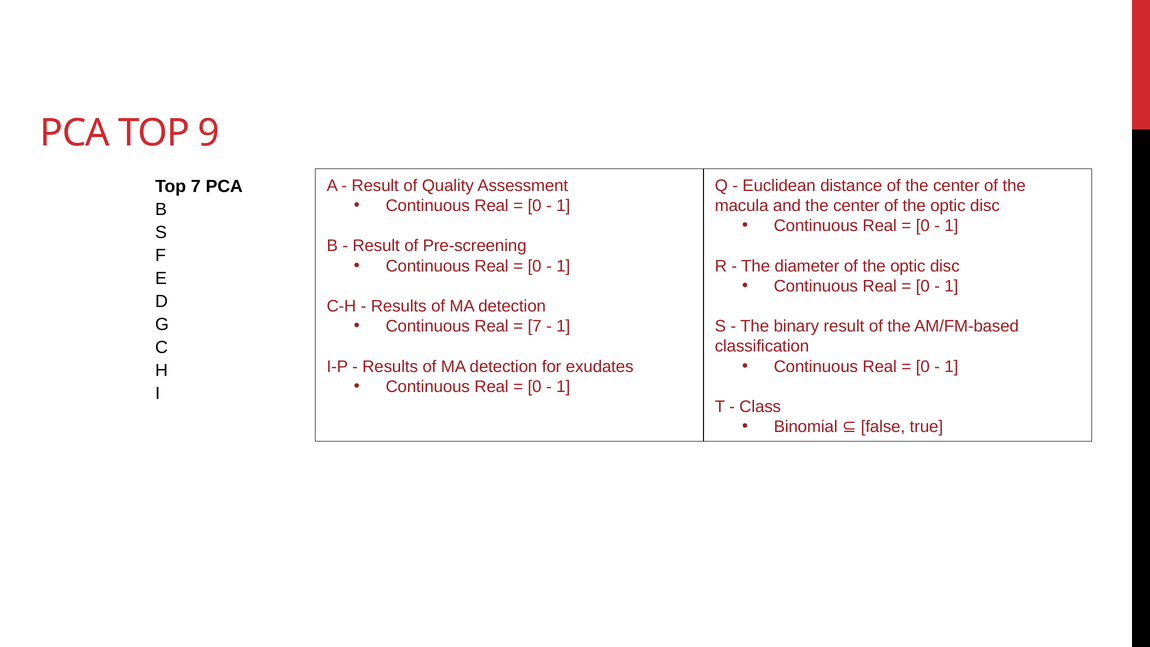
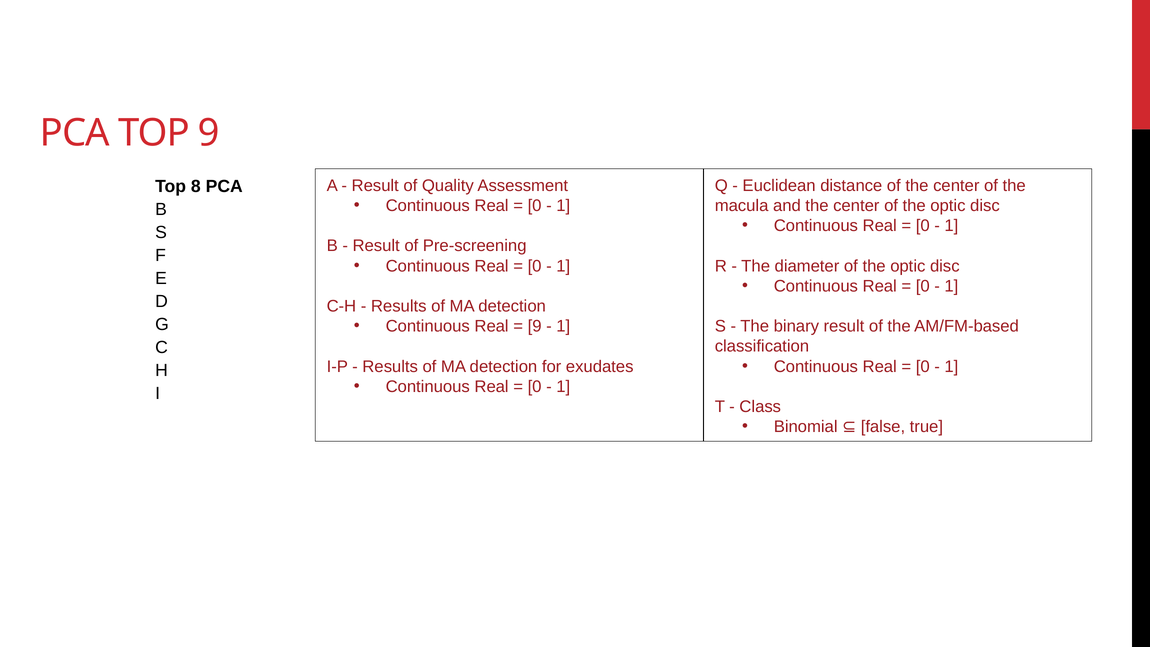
Top 7: 7 -> 8
7 at (535, 326): 7 -> 9
